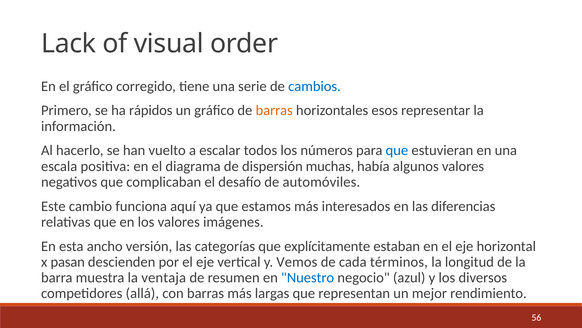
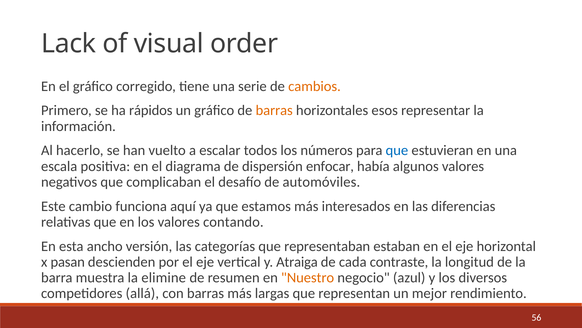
cambios colour: blue -> orange
muchas: muchas -> enfocar
imágenes: imágenes -> contando
explícitamente: explícitamente -> representaban
Vemos: Vemos -> Atraiga
términos: términos -> contraste
ventaja: ventaja -> elimine
Nuestro colour: blue -> orange
